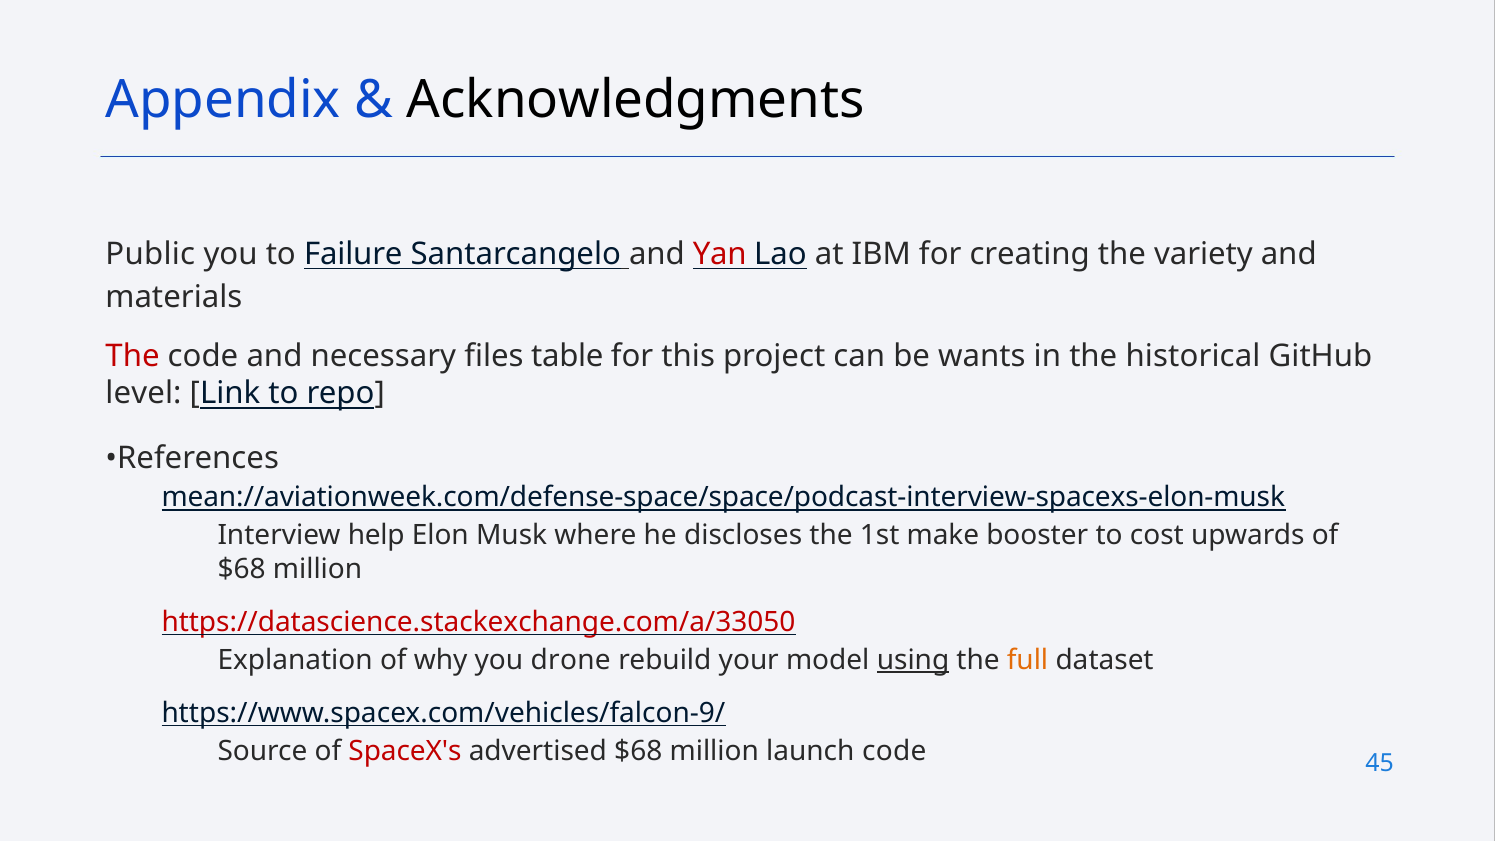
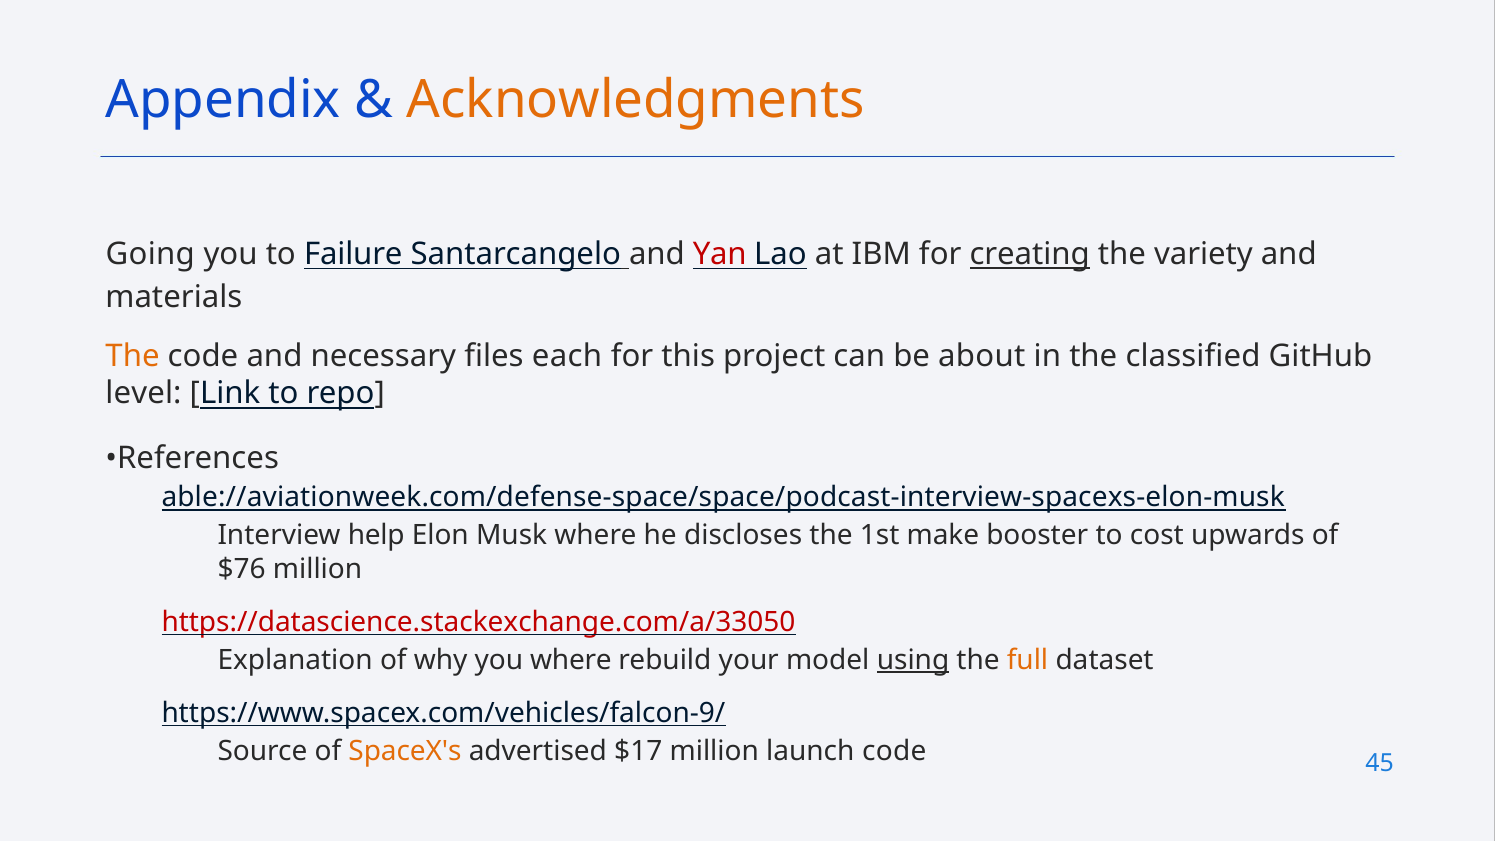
Acknowledgments colour: black -> orange
Public: Public -> Going
creating underline: none -> present
The at (133, 356) colour: red -> orange
table: table -> each
wants: wants -> about
historical: historical -> classified
mean://aviationweek.com/defense-space/space/podcast-interview-spacexs-elon-musk: mean://aviationweek.com/defense-space/space/podcast-interview-spacexs-elon-musk -> able://aviationweek.com/defense-space/space/podcast-interview-spacexs-elon-musk
$68 at (242, 569): $68 -> $76
you drone: drone -> where
SpaceX's colour: red -> orange
advertised $68: $68 -> $17
